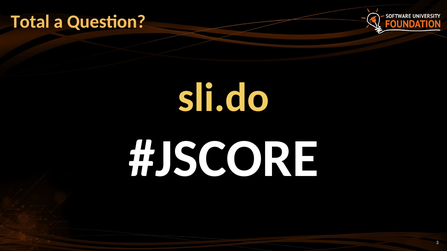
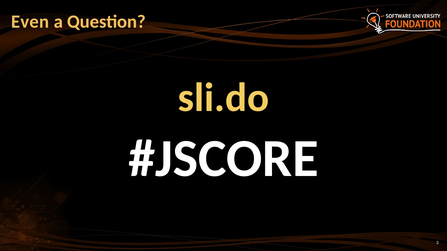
Total: Total -> Even
